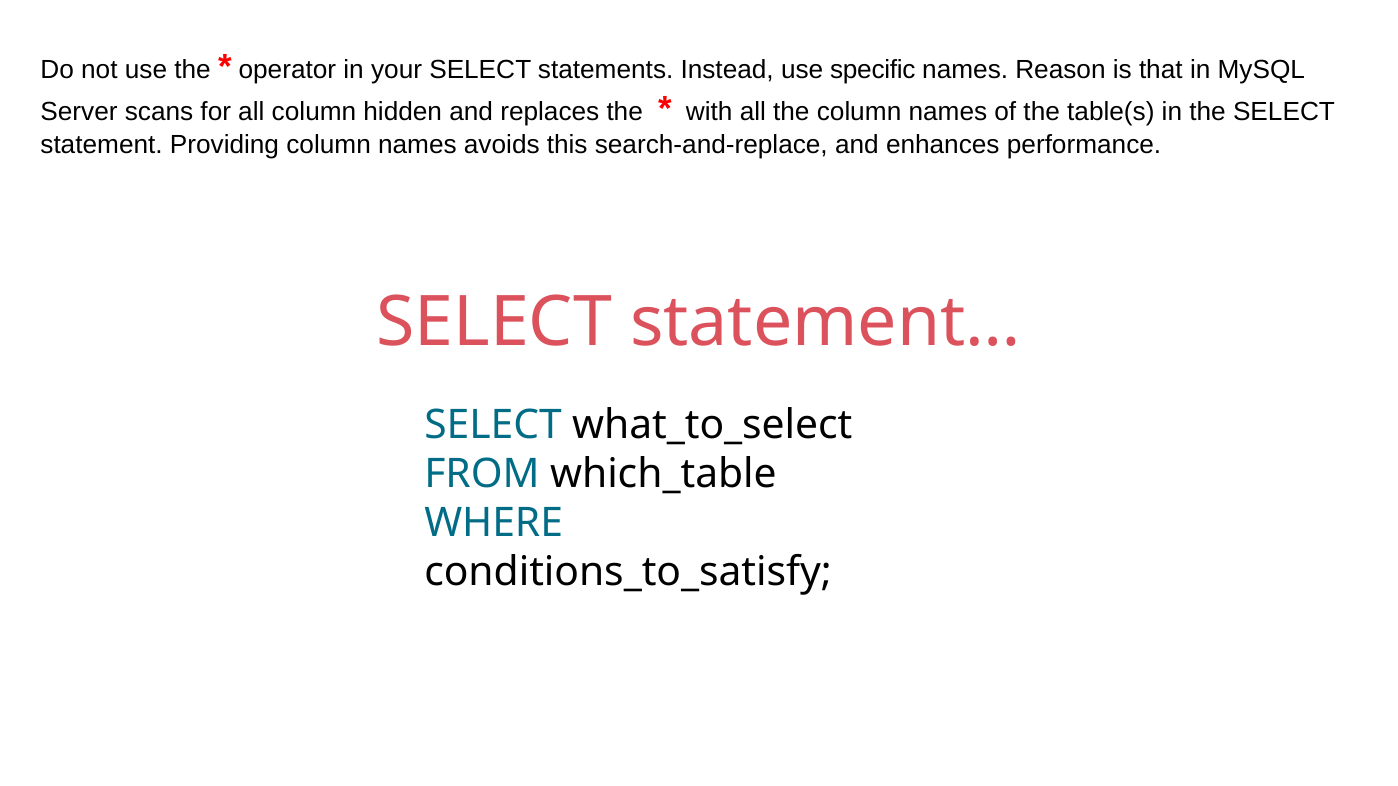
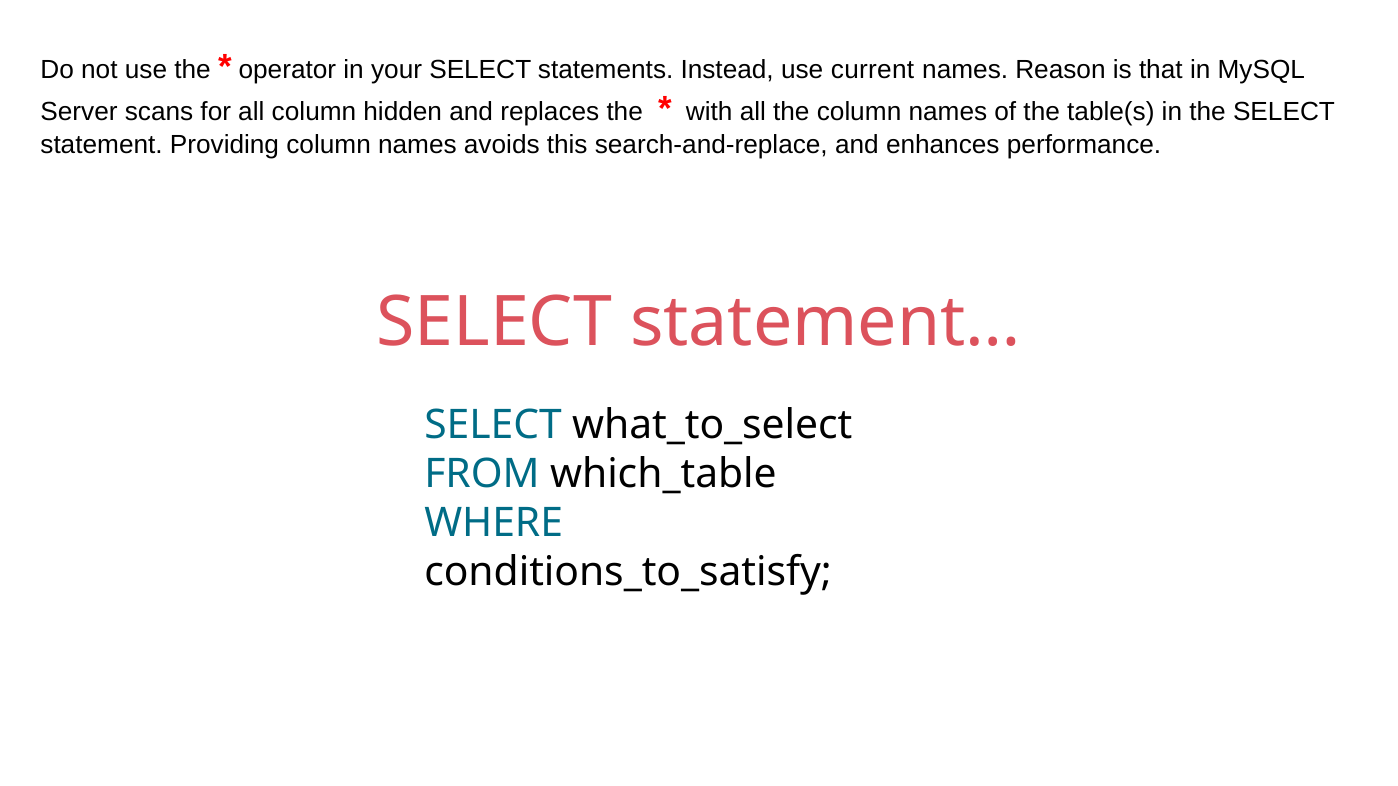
specific: specific -> current
